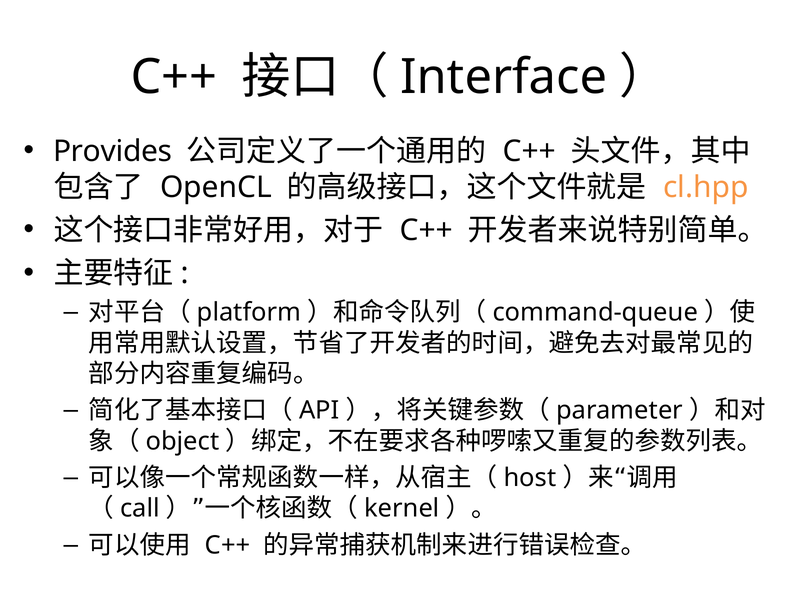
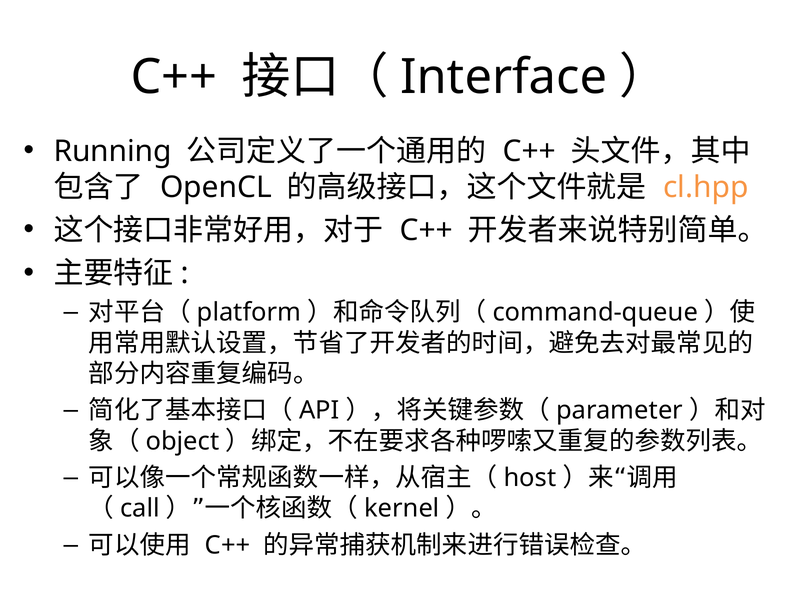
Provides: Provides -> Running
